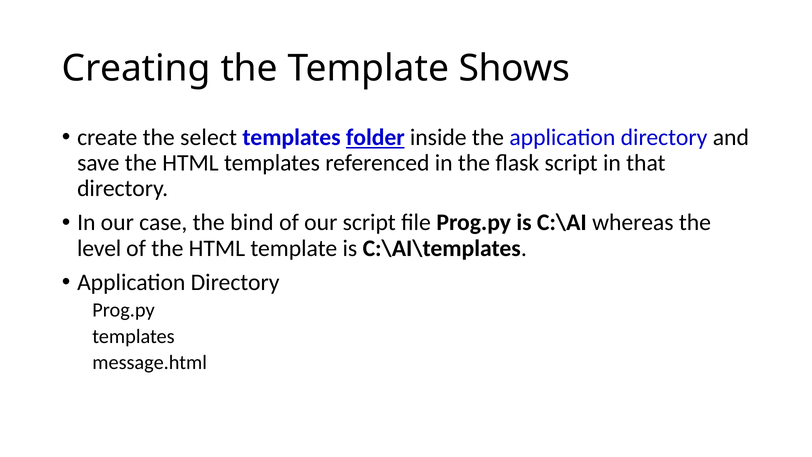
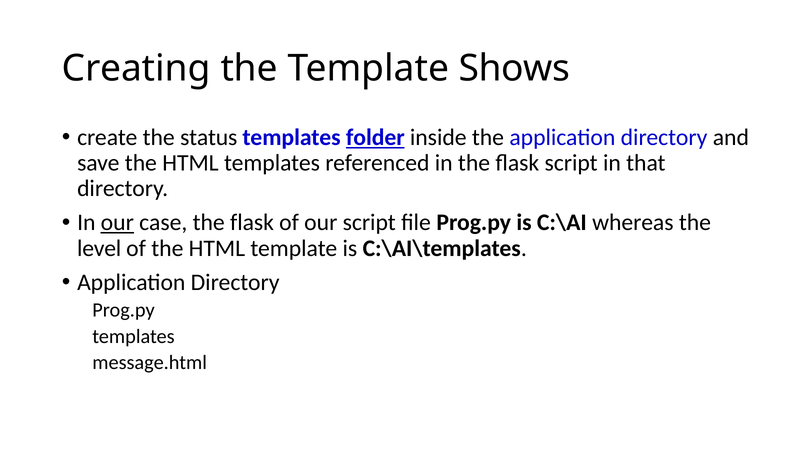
select: select -> status
our at (117, 222) underline: none -> present
case the bind: bind -> flask
